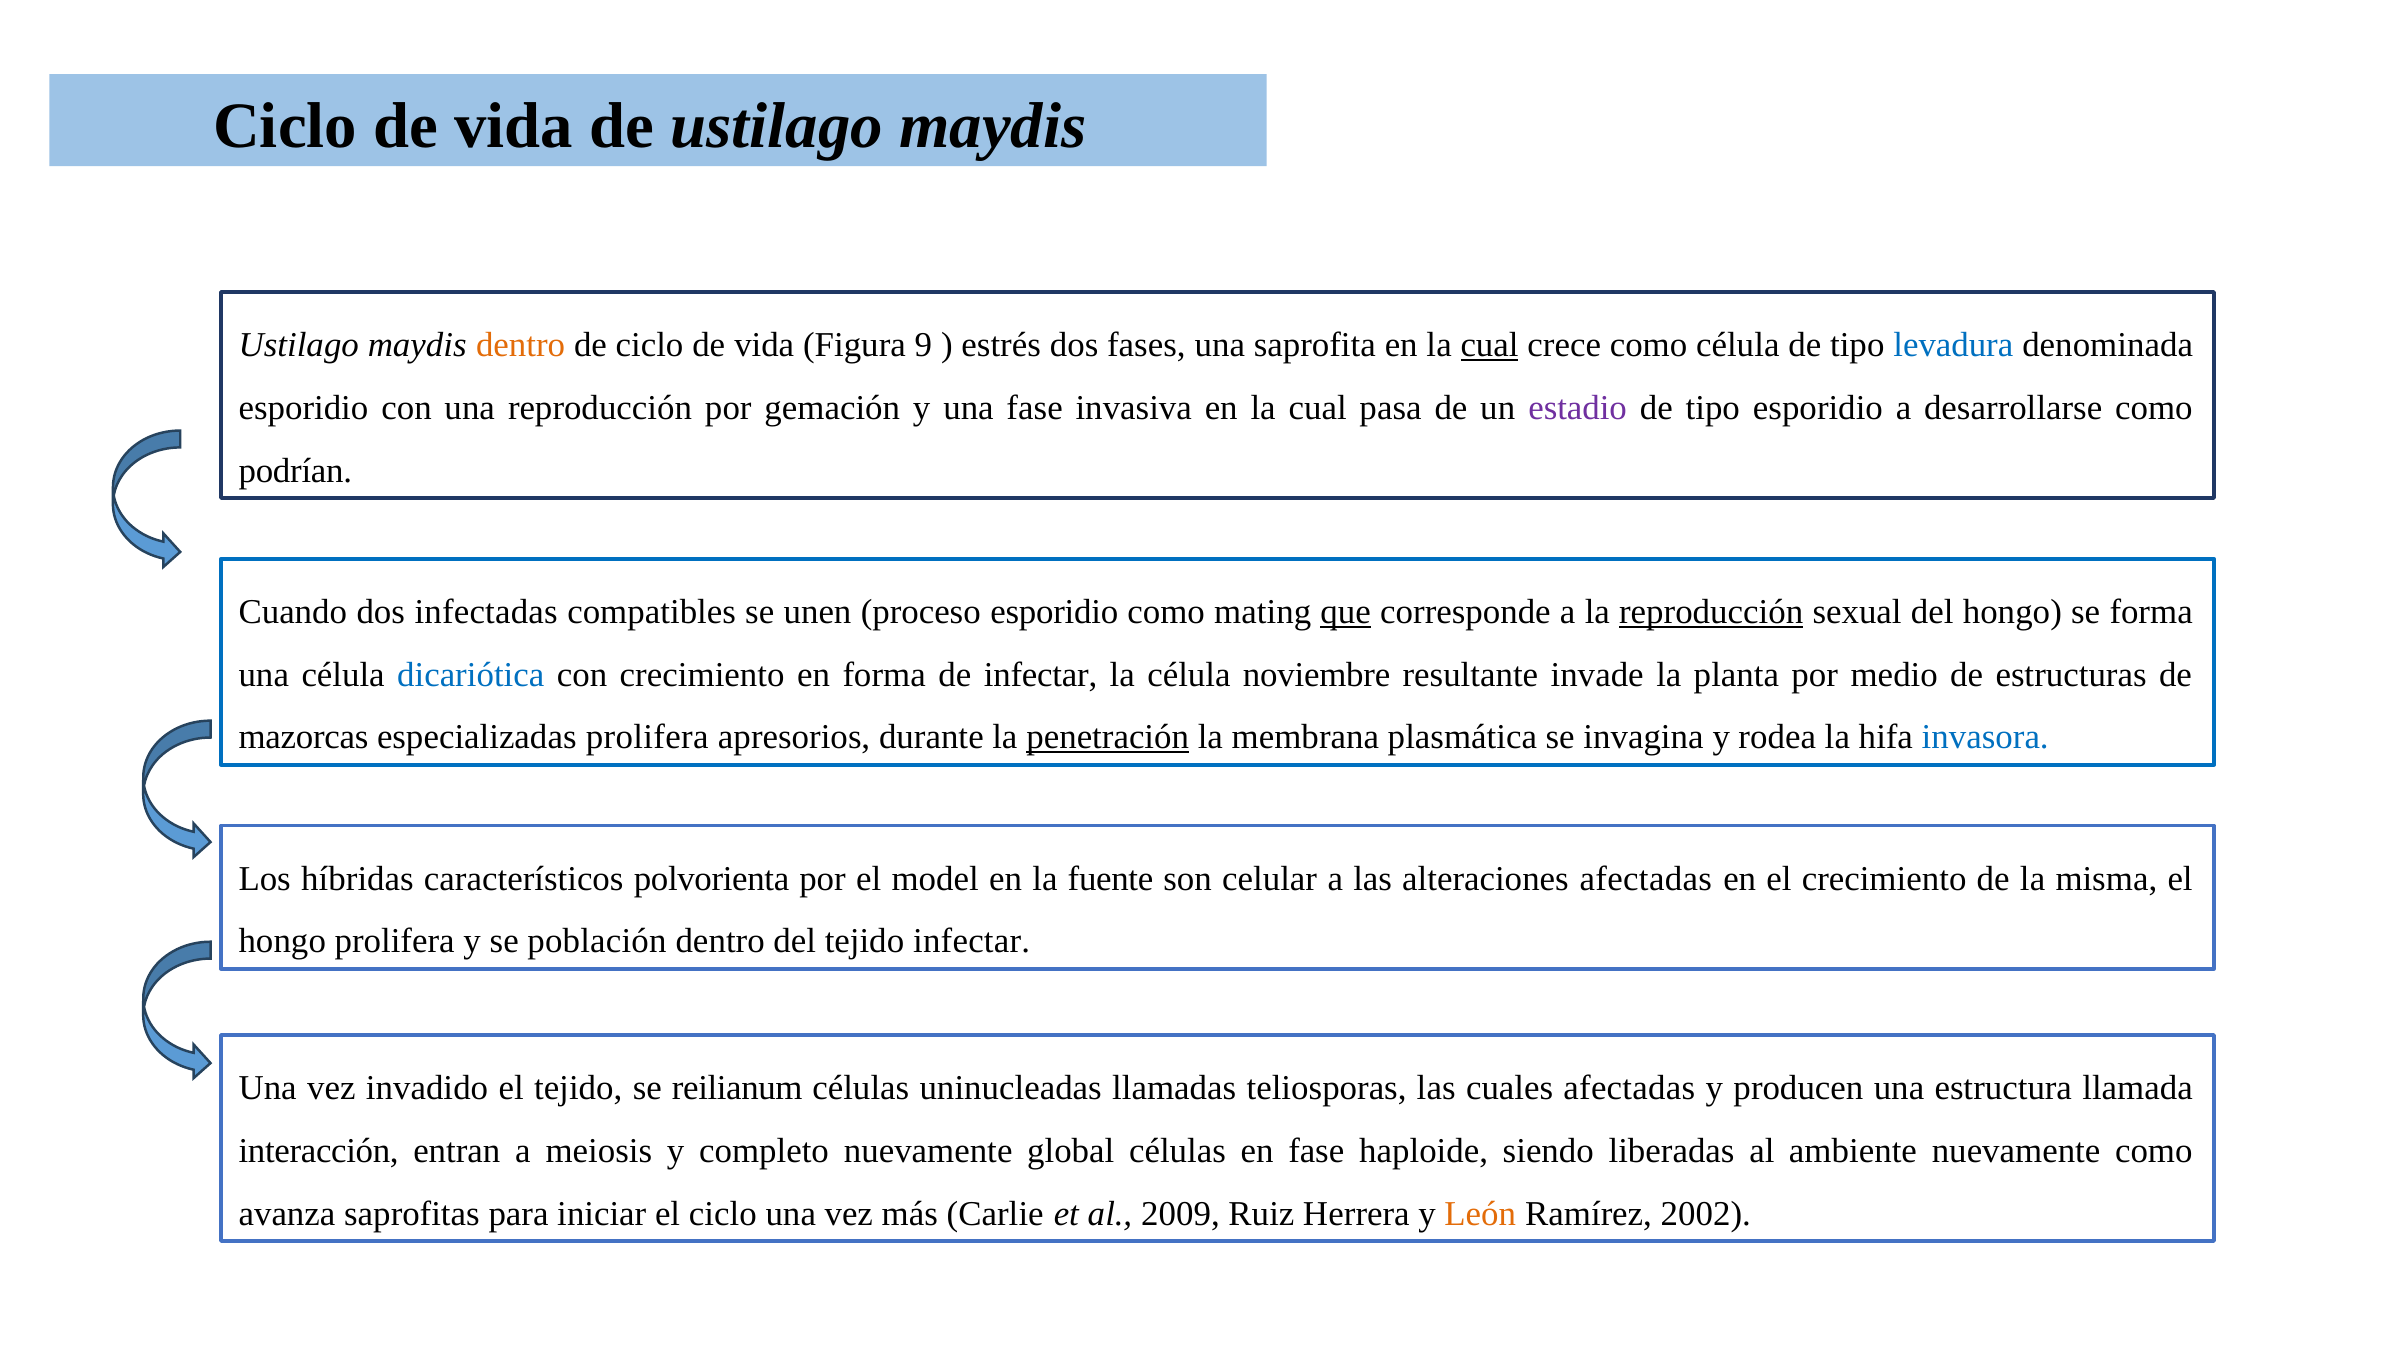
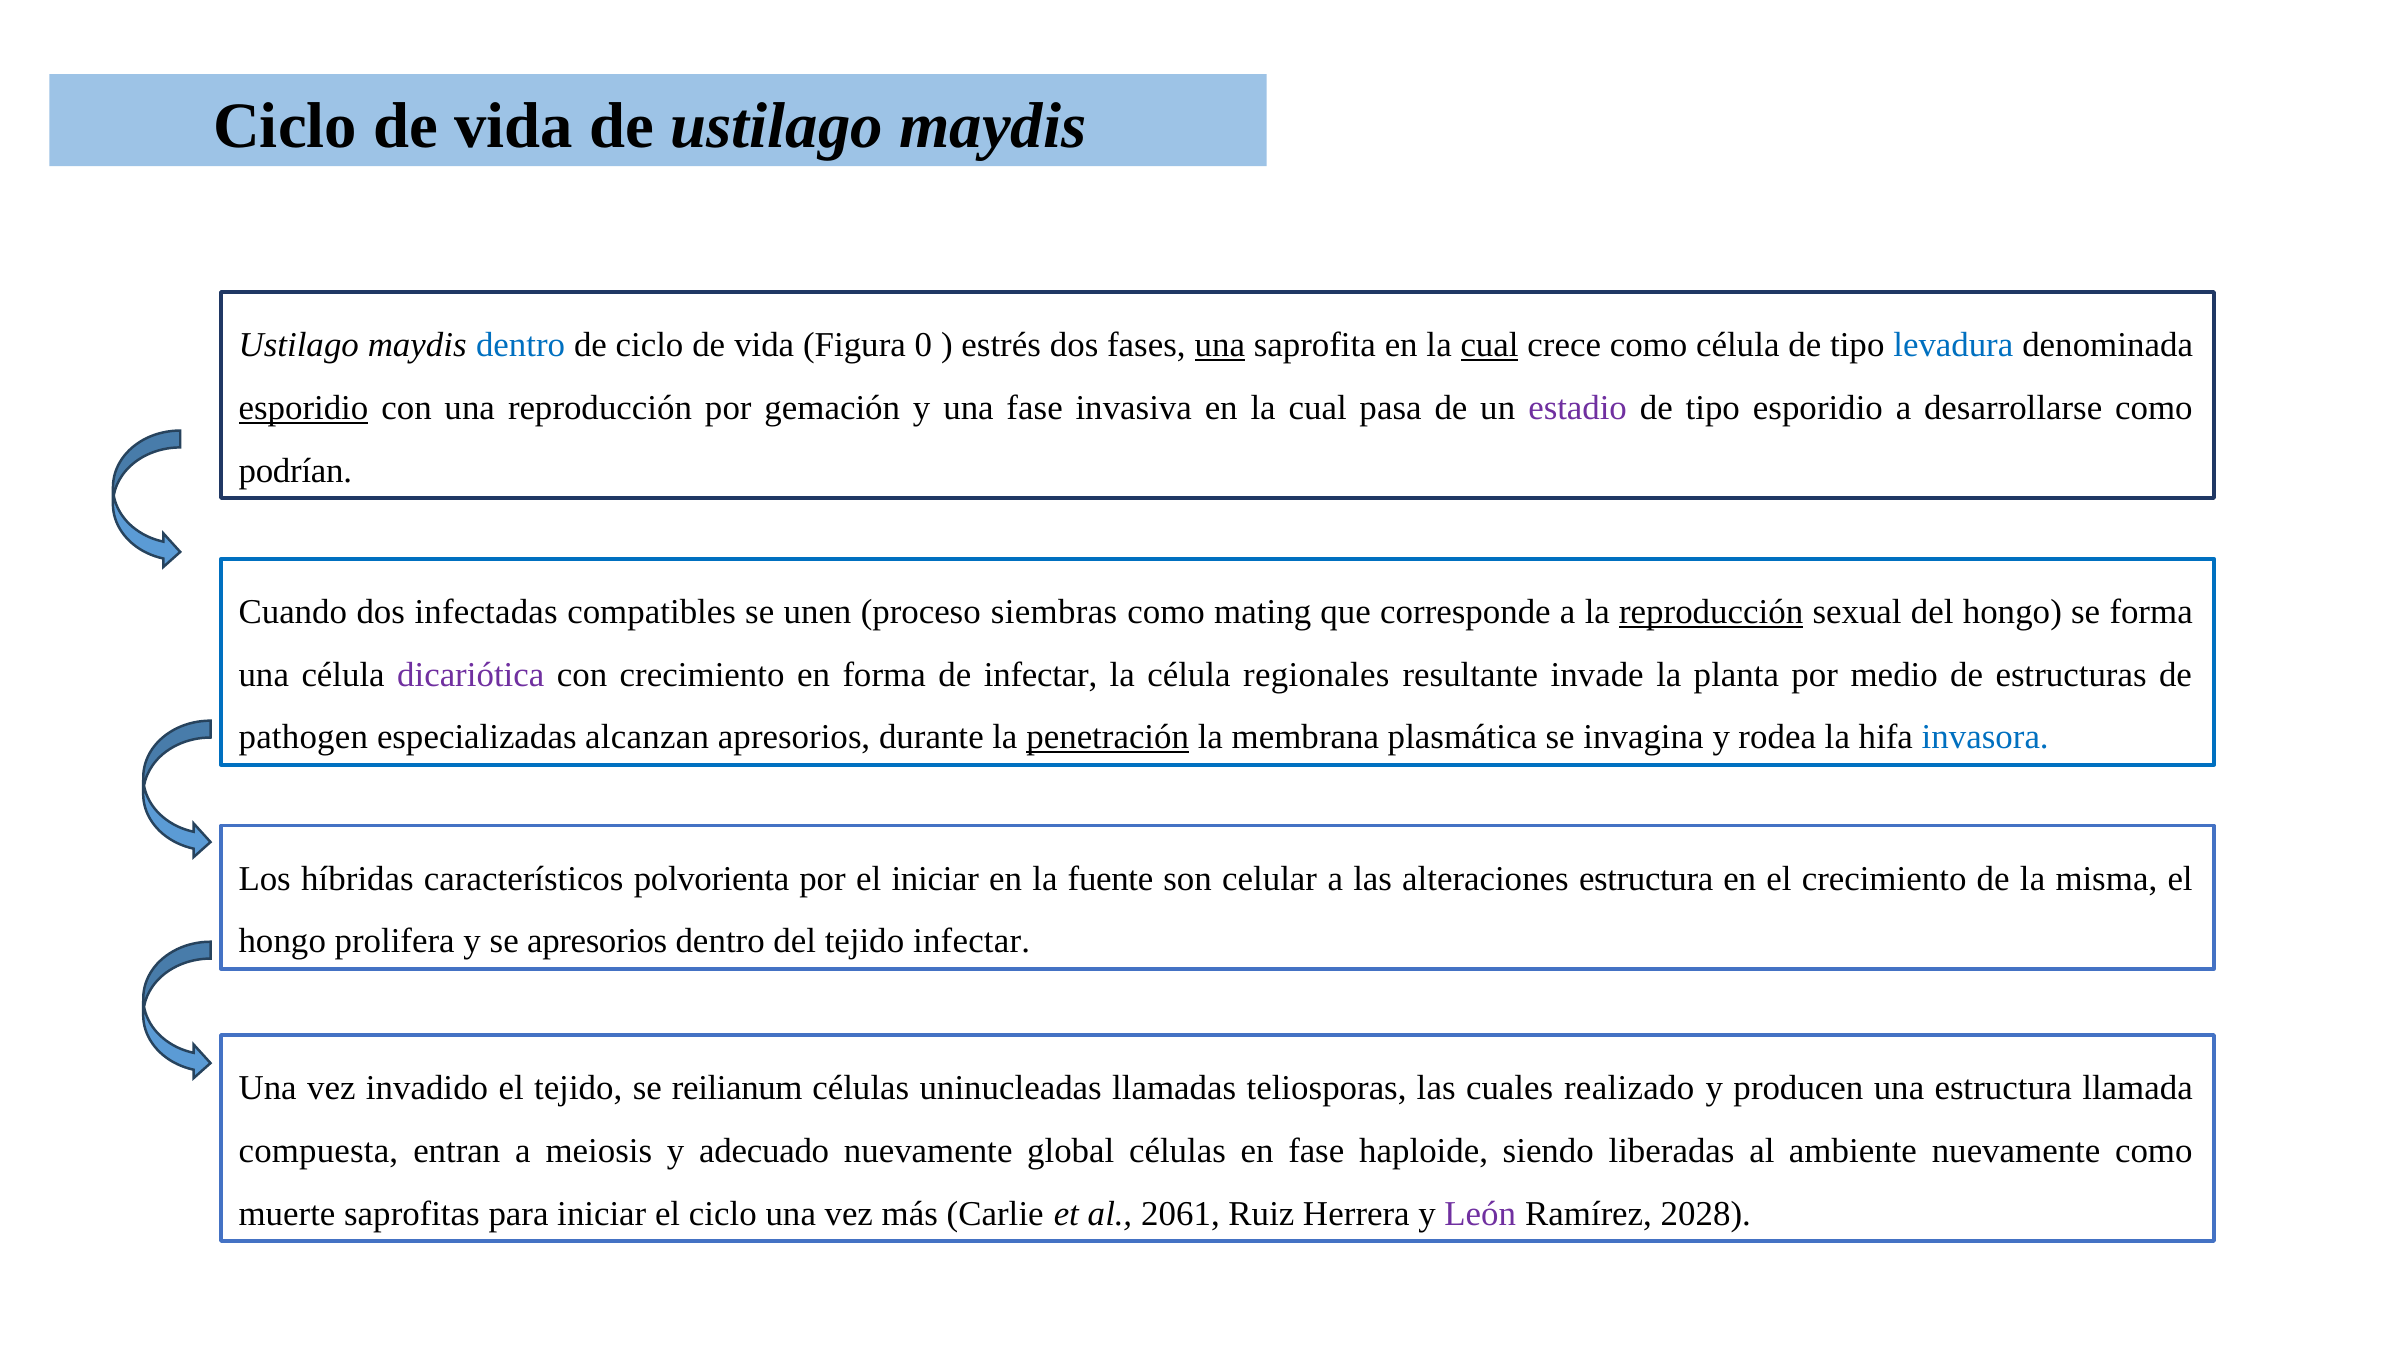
dentro at (521, 345) colour: orange -> blue
9: 9 -> 0
una at (1220, 345) underline: none -> present
esporidio at (303, 408) underline: none -> present
proceso esporidio: esporidio -> siembras
que underline: present -> none
dicariótica colour: blue -> purple
noviembre: noviembre -> regionales
mazorcas: mazorcas -> pathogen
especializadas prolifera: prolifera -> alcanzan
el model: model -> iniciar
alteraciones afectadas: afectadas -> estructura
se población: población -> apresorios
cuales afectadas: afectadas -> realizado
interacción: interacción -> compuesta
completo: completo -> adecuado
avanza: avanza -> muerte
2009: 2009 -> 2061
León colour: orange -> purple
2002: 2002 -> 2028
